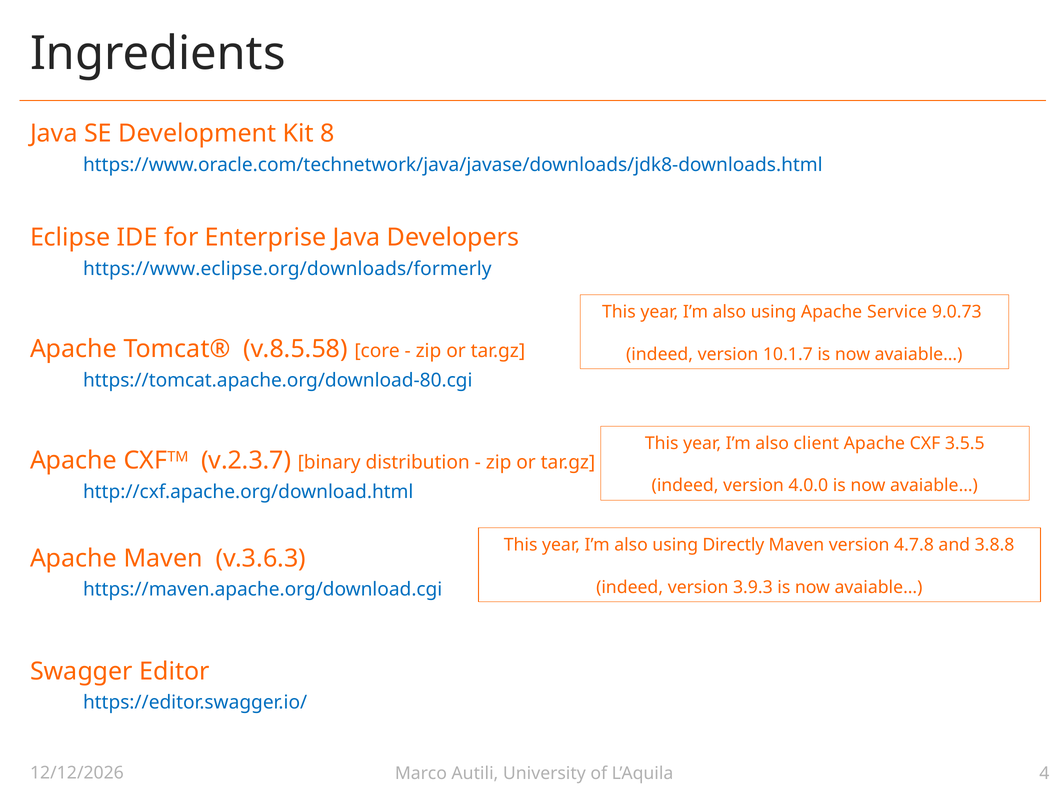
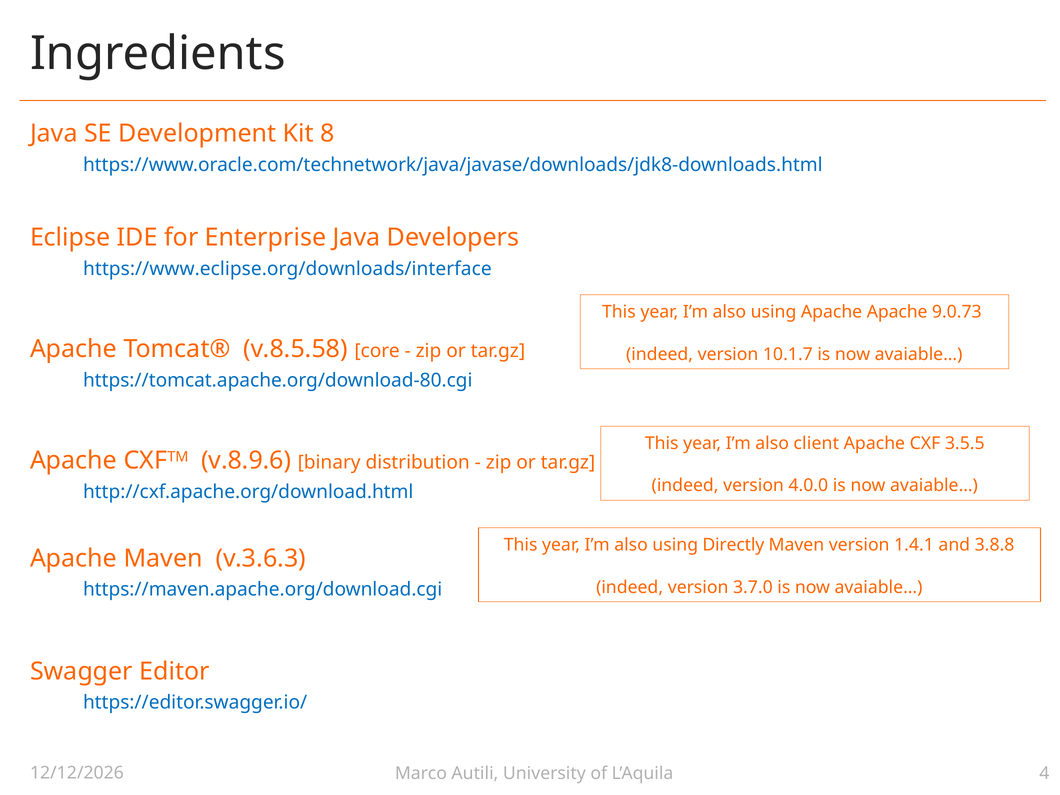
https://www.eclipse.org/downloads/formerly: https://www.eclipse.org/downloads/formerly -> https://www.eclipse.org/downloads/interface
Apache Service: Service -> Apache
v.2.3.7: v.2.3.7 -> v.8.9.6
4.7.8: 4.7.8 -> 1.4.1
3.9.3: 3.9.3 -> 3.7.0
